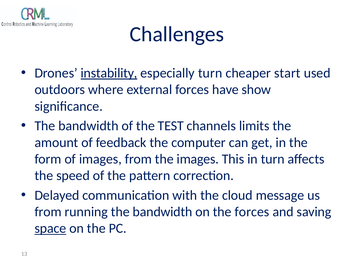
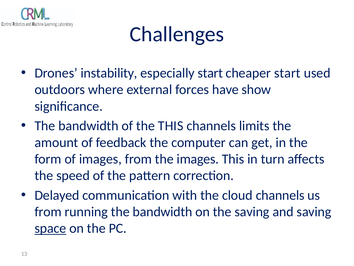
instability underline: present -> none
especially turn: turn -> start
the TEST: TEST -> THIS
cloud message: message -> channels
the forces: forces -> saving
